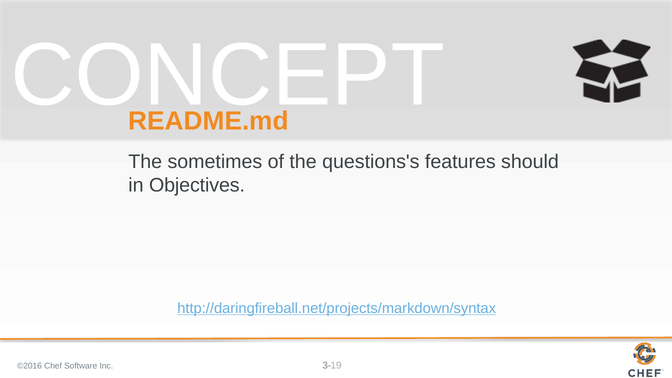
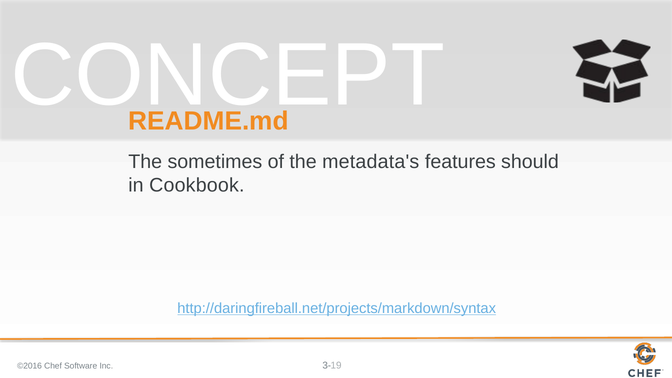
questions's: questions's -> metadata's
Objectives: Objectives -> Cookbook
